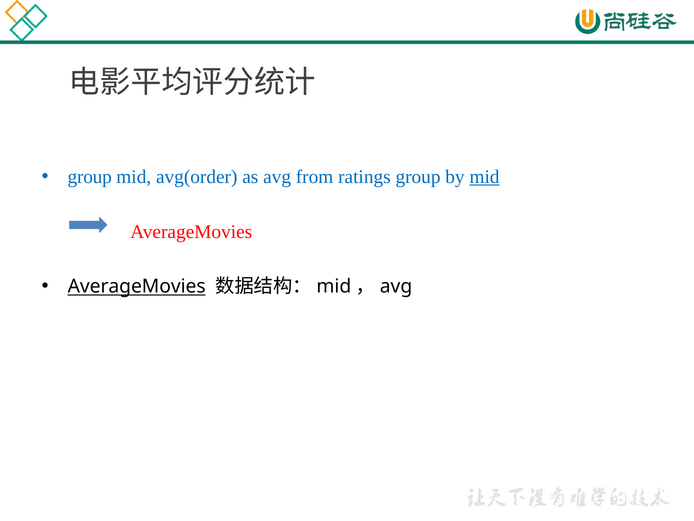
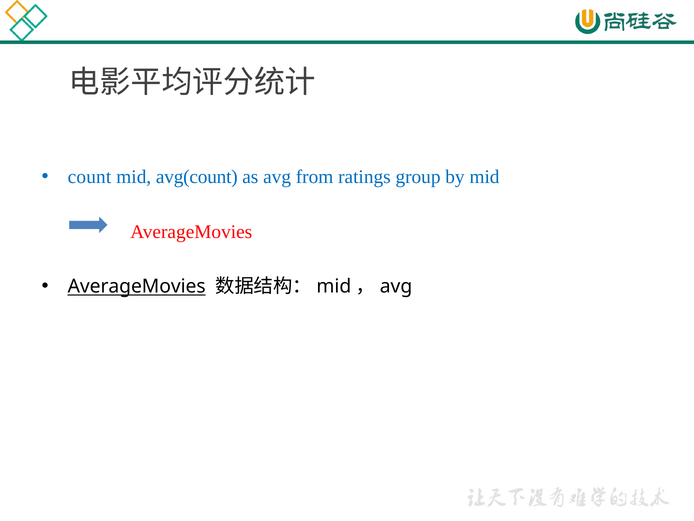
group at (90, 177): group -> count
avg(order: avg(order -> avg(count
mid at (485, 177) underline: present -> none
